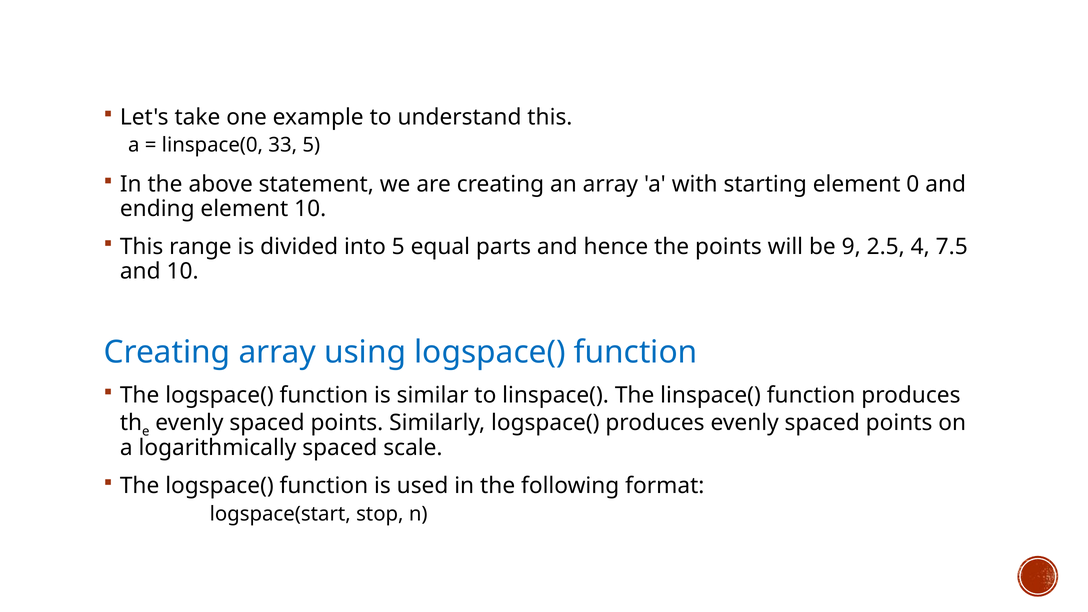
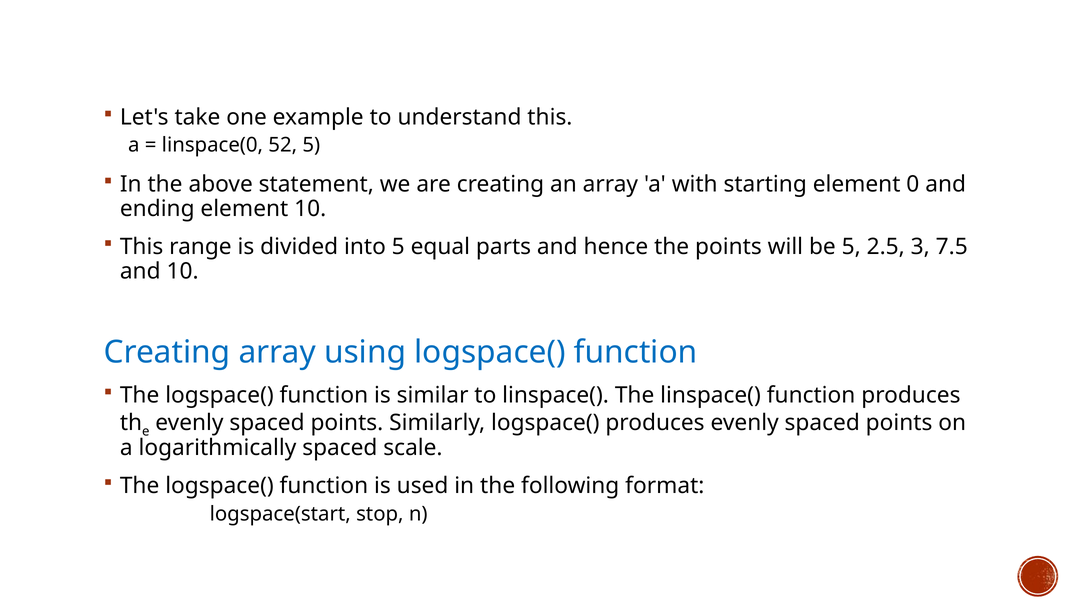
33: 33 -> 52
be 9: 9 -> 5
4: 4 -> 3
